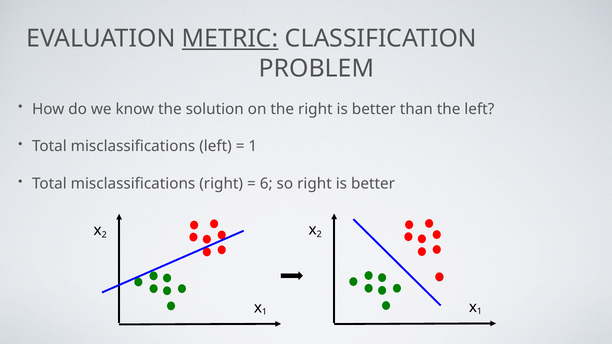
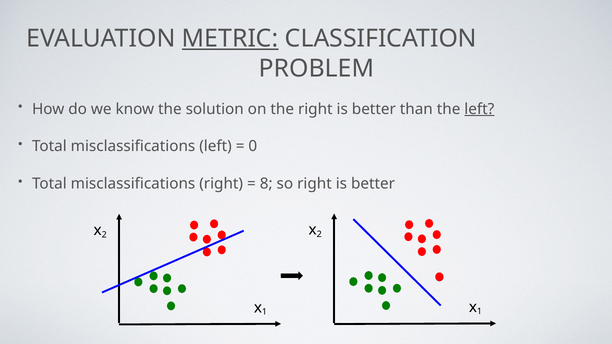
left at (479, 109) underline: none -> present
1 at (253, 146): 1 -> 0
6: 6 -> 8
